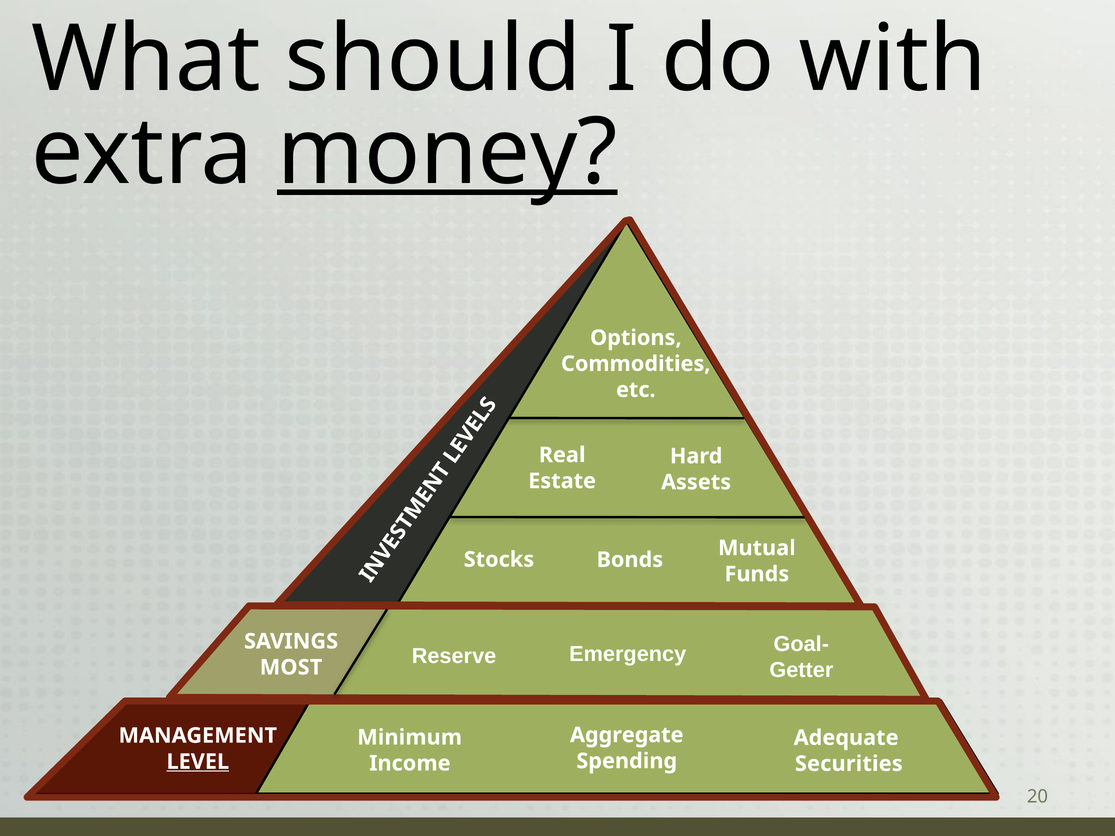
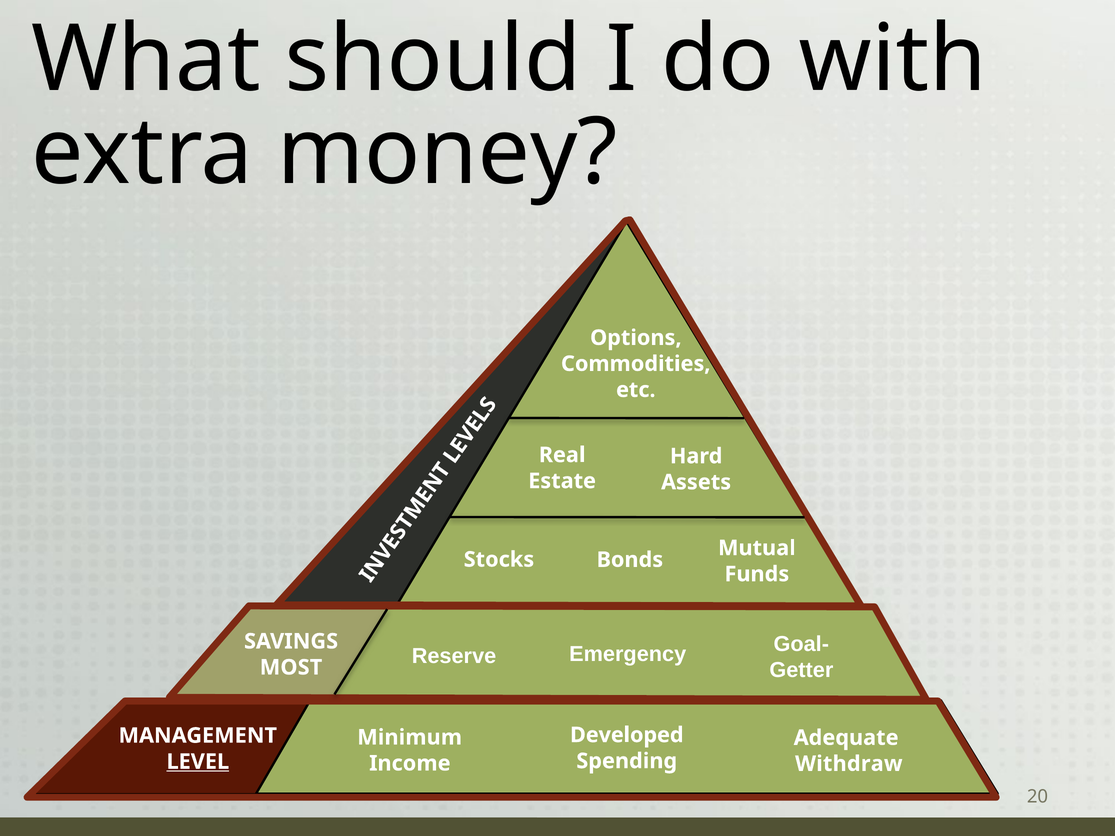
money underline: present -> none
Aggregate: Aggregate -> Developed
Securities: Securities -> Withdraw
